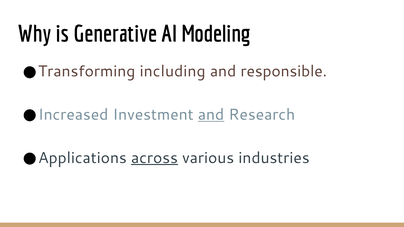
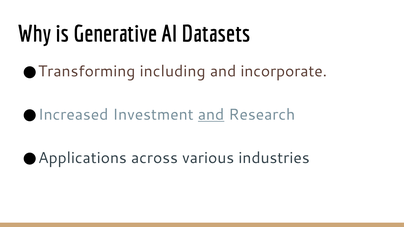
Modeling: Modeling -> Datasets
responsible: responsible -> incorporate
across underline: present -> none
